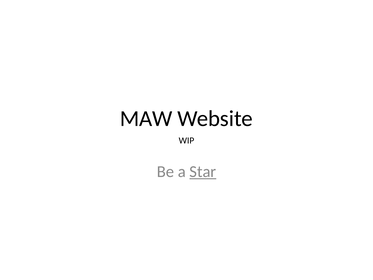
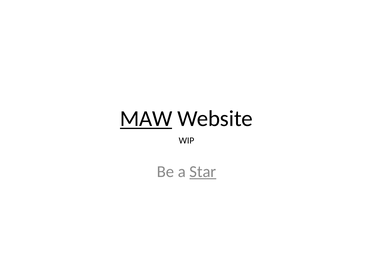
MAW underline: none -> present
